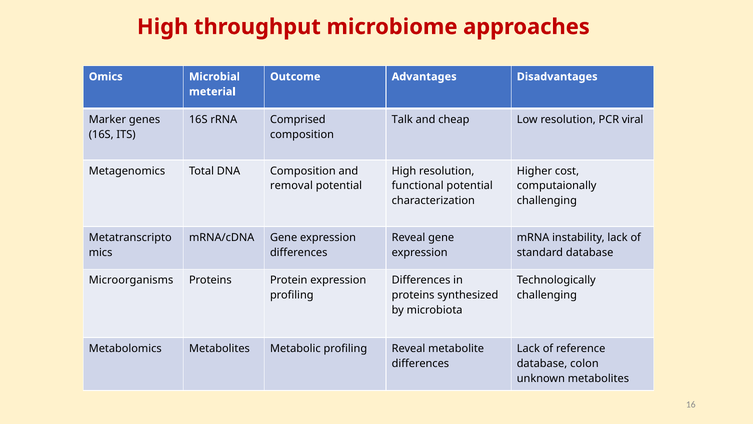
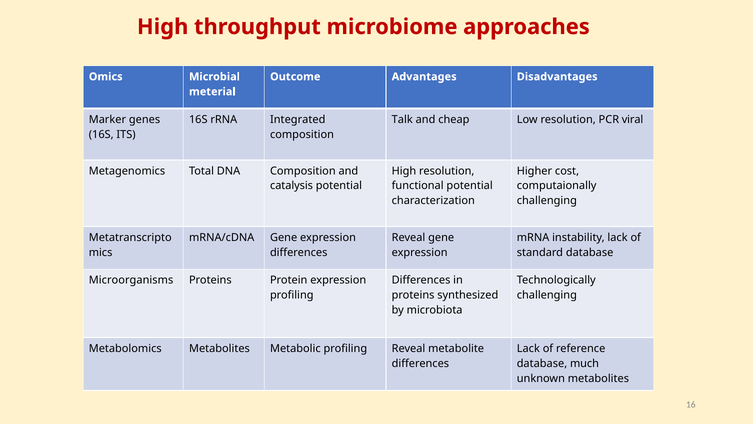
Comprised: Comprised -> Integrated
removal: removal -> catalysis
colon: colon -> much
